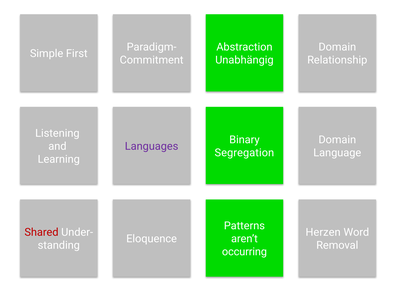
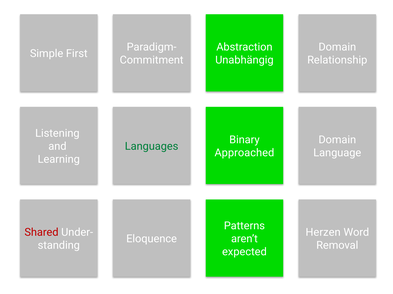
Languages colour: purple -> green
Segregation: Segregation -> Approached
occurring: occurring -> expected
